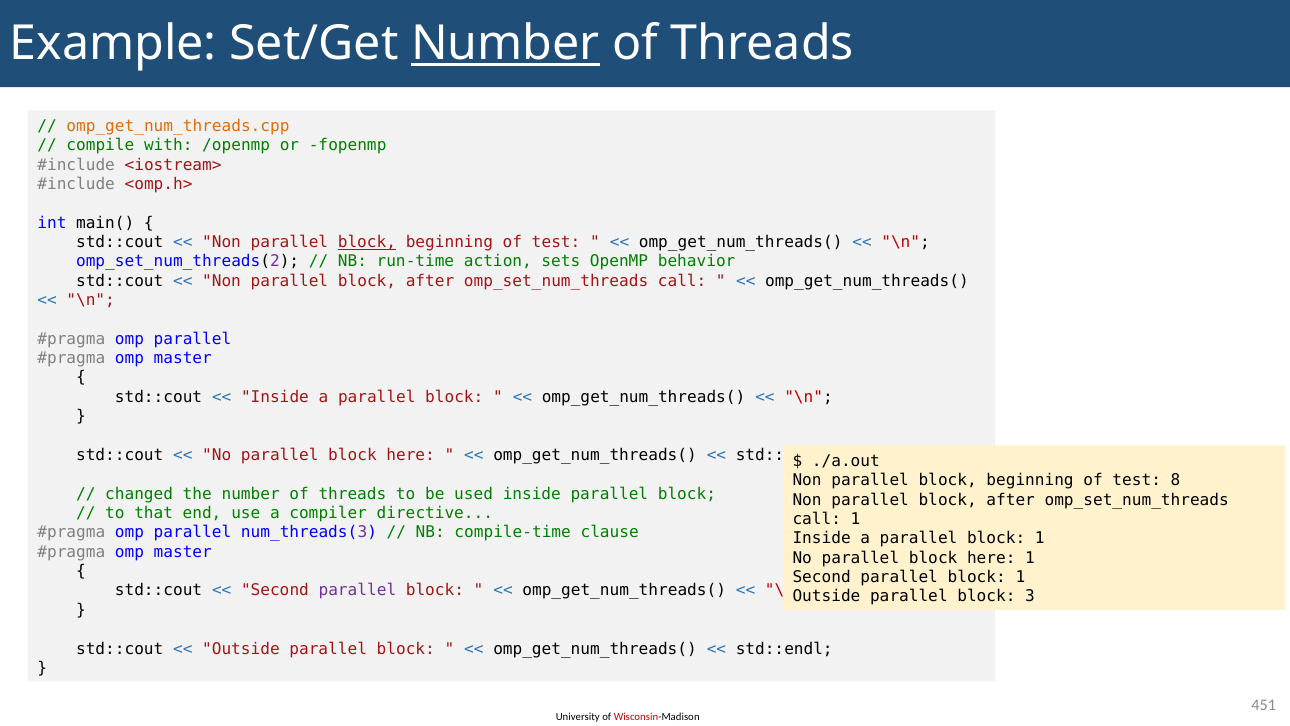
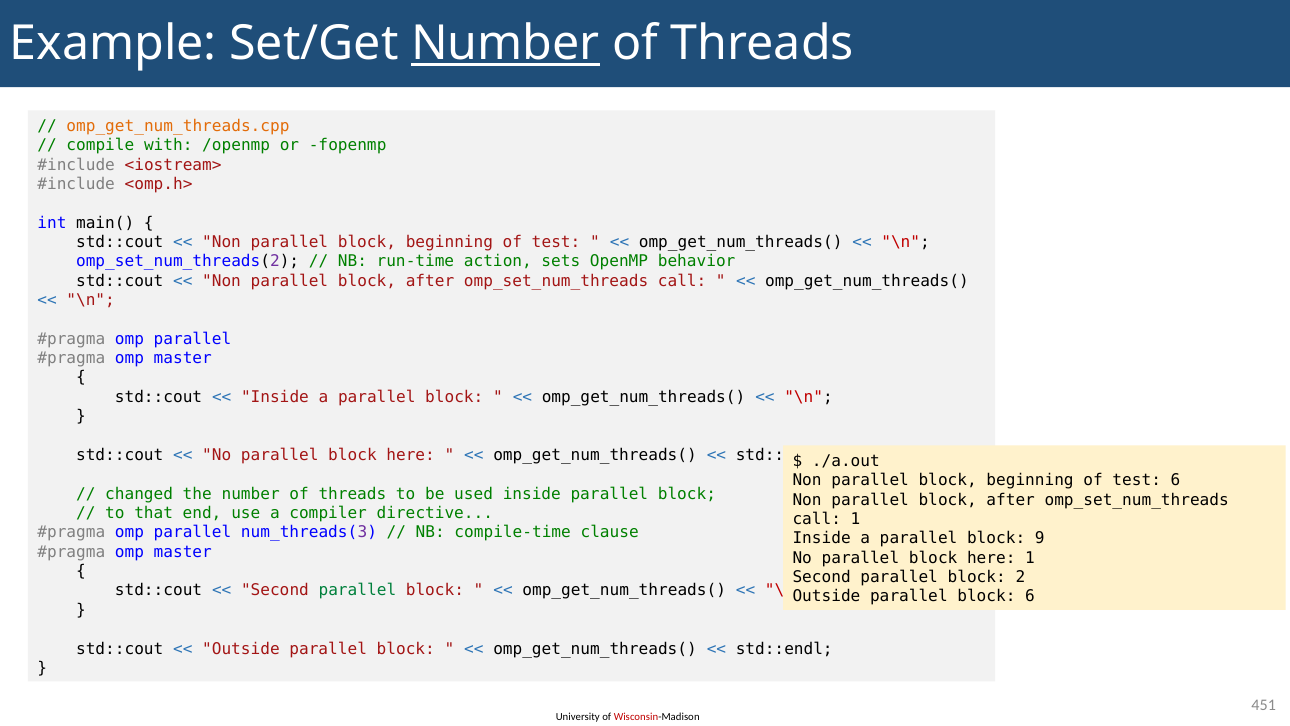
block at (367, 242) underline: present -> none
test 8: 8 -> 6
a parallel block 1: 1 -> 9
Second parallel block 1: 1 -> 2
parallel at (357, 590) colour: purple -> green
block 3: 3 -> 6
